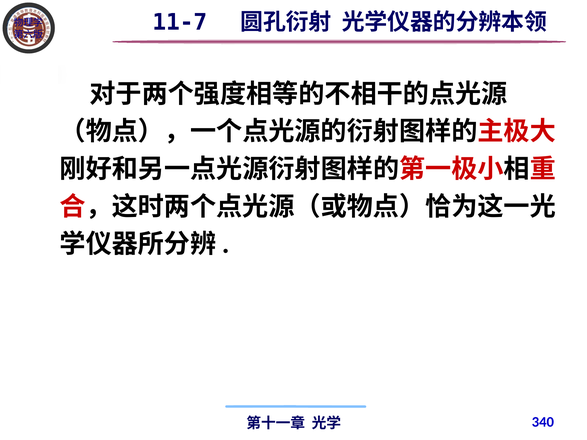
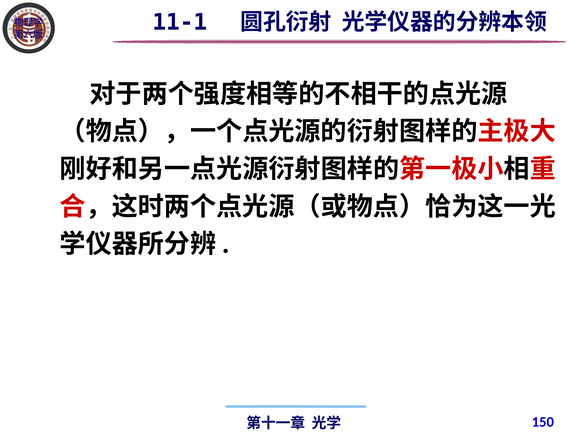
11-7: 11-7 -> 11-1
340: 340 -> 150
